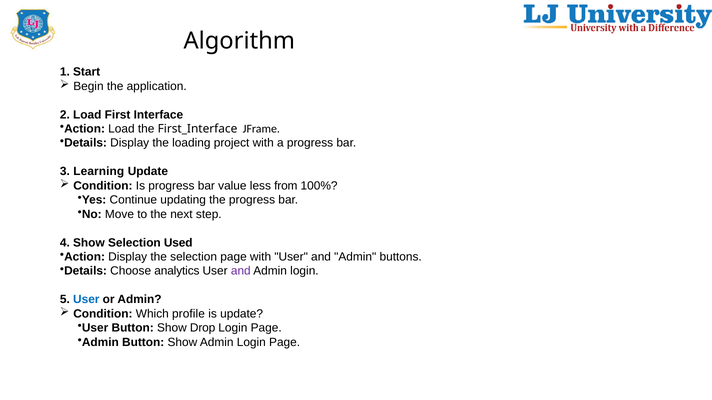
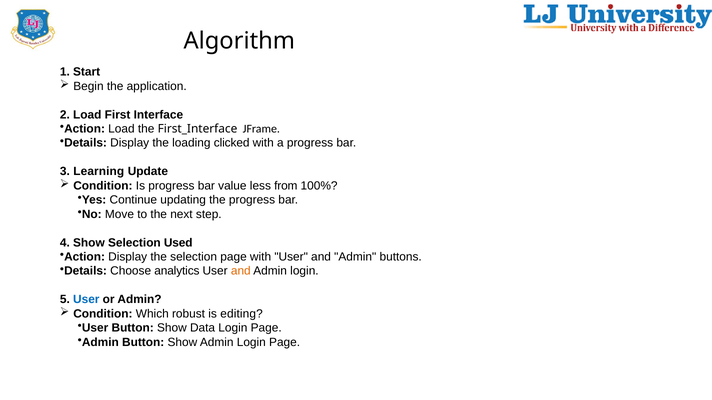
project: project -> clicked
and at (241, 271) colour: purple -> orange
profile: profile -> robust
is update: update -> editing
Drop: Drop -> Data
